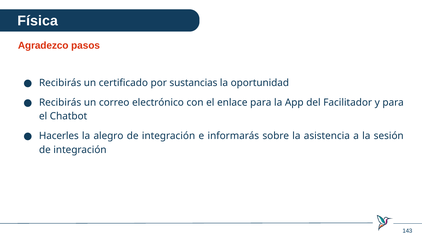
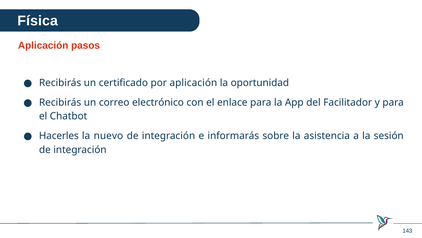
Agradezco at (43, 45): Agradezco -> Aplicación
por sustancias: sustancias -> aplicación
alegro: alegro -> nuevo
